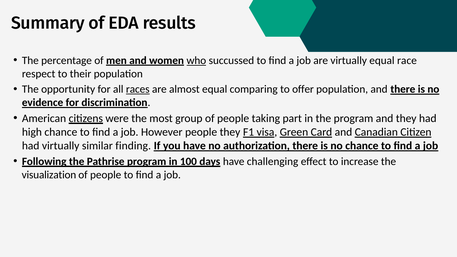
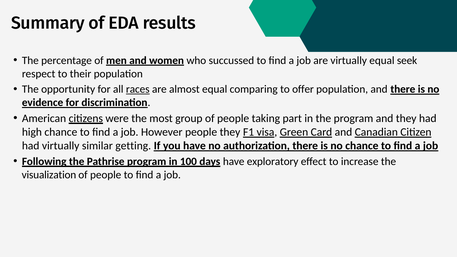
who underline: present -> none
race: race -> seek
finding: finding -> getting
challenging: challenging -> exploratory
